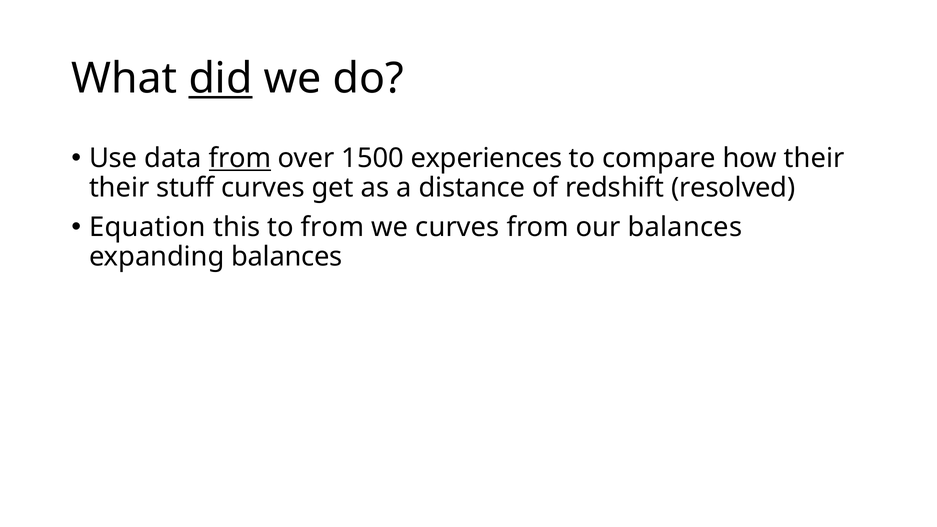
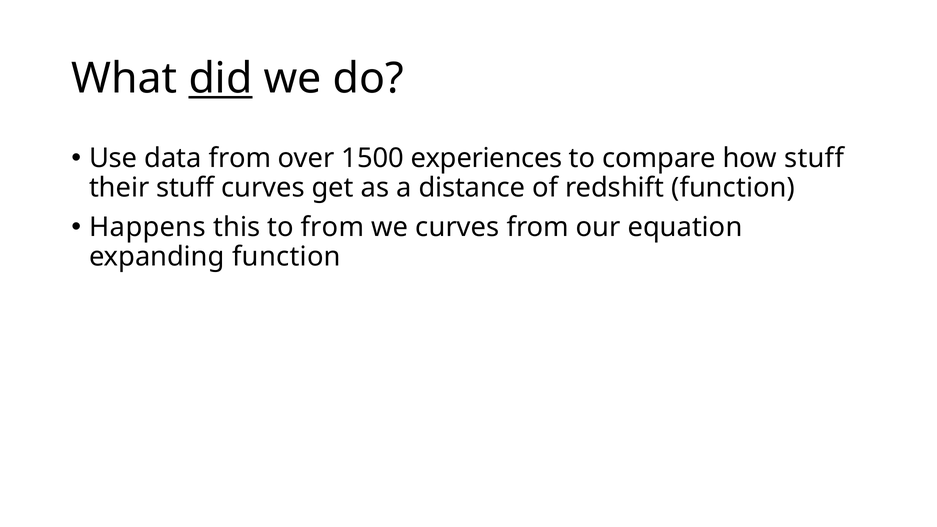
from at (240, 158) underline: present -> none
how their: their -> stuff
redshift resolved: resolved -> function
Equation: Equation -> Happens
our balances: balances -> equation
expanding balances: balances -> function
